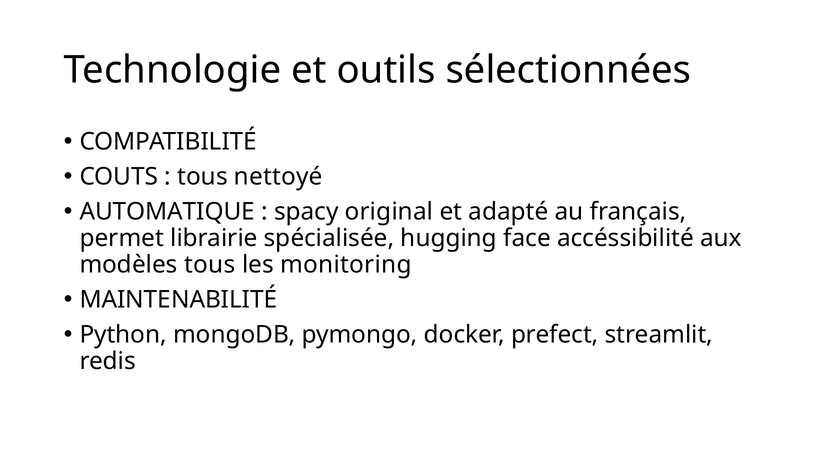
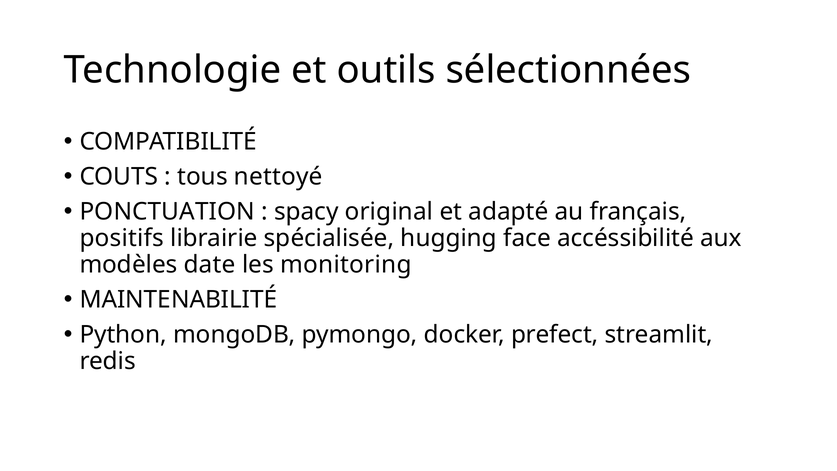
AUTOMATIQUE: AUTOMATIQUE -> PONCTUATION
permet: permet -> positifs
modèles tous: tous -> date
